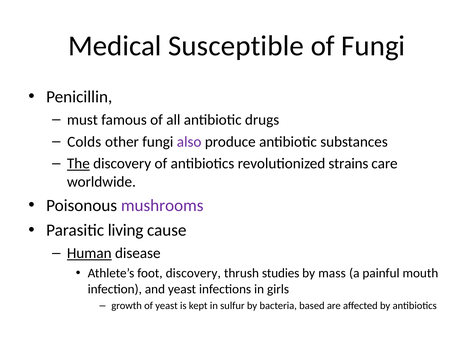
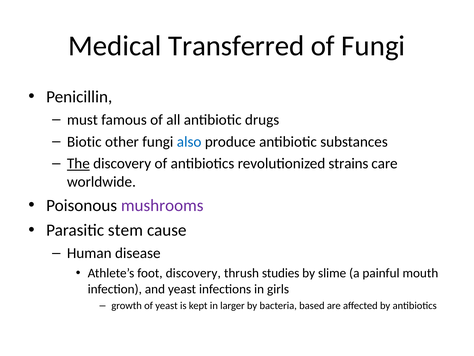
Susceptible: Susceptible -> Transferred
Colds: Colds -> Biotic
also colour: purple -> blue
living: living -> stem
Human underline: present -> none
mass: mass -> slime
sulfur: sulfur -> larger
